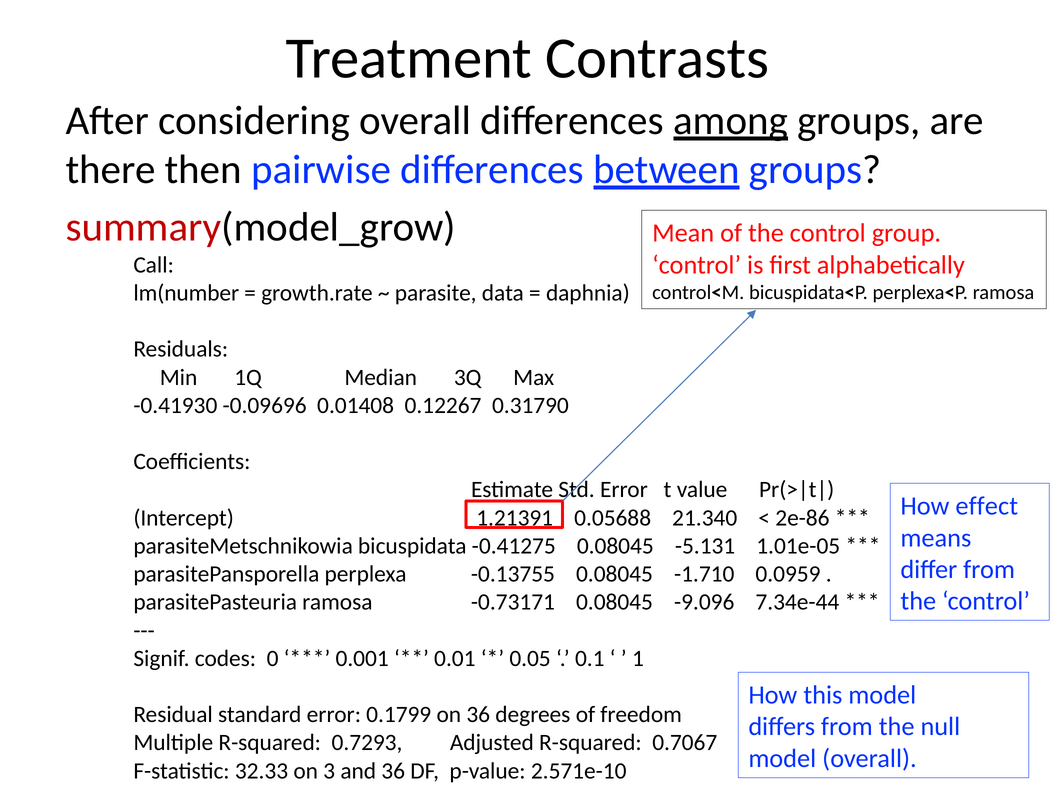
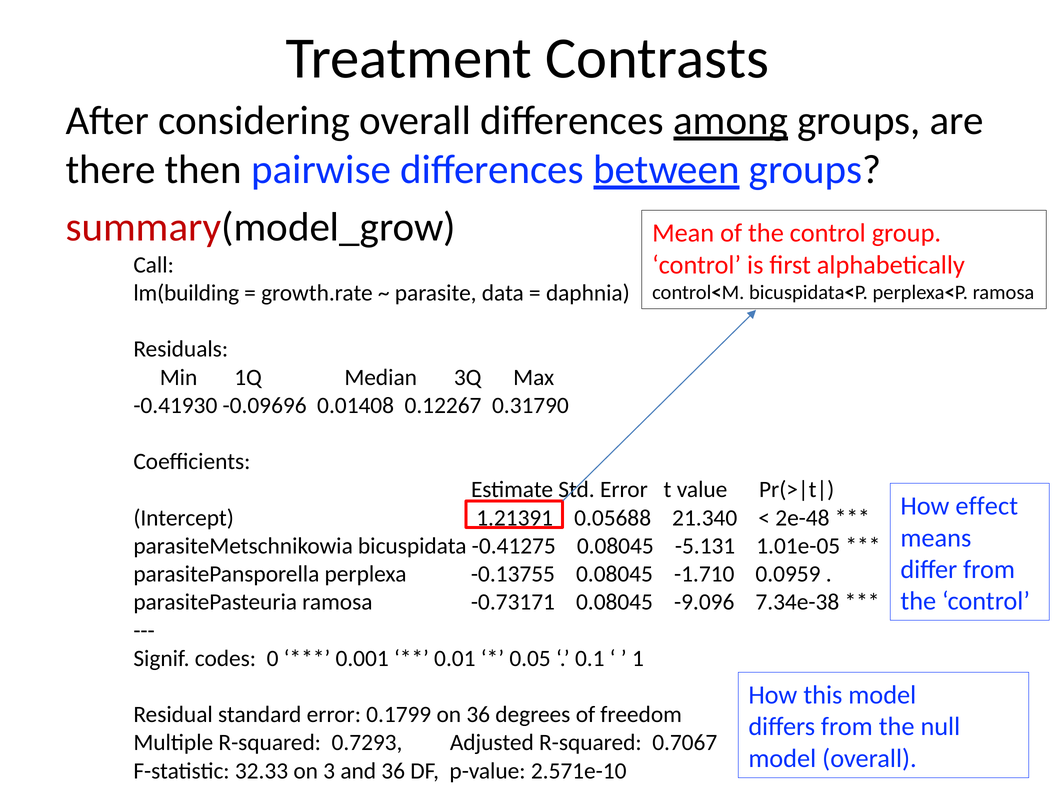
lm(number: lm(number -> lm(building
2e-86: 2e-86 -> 2e-48
7.34e-44: 7.34e-44 -> 7.34e-38
